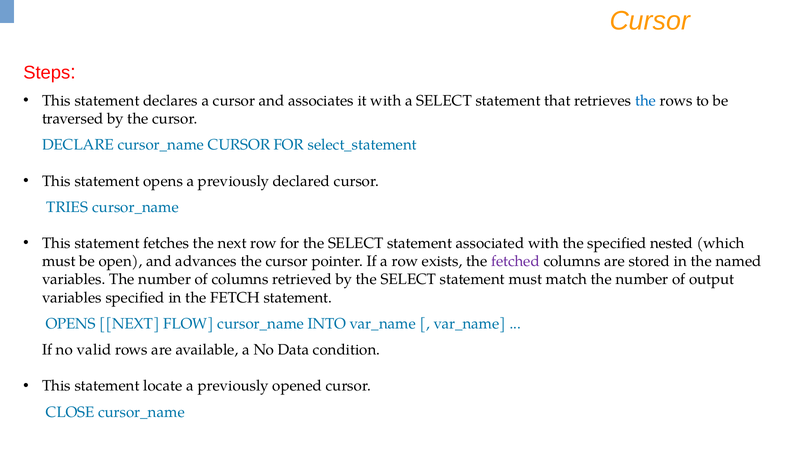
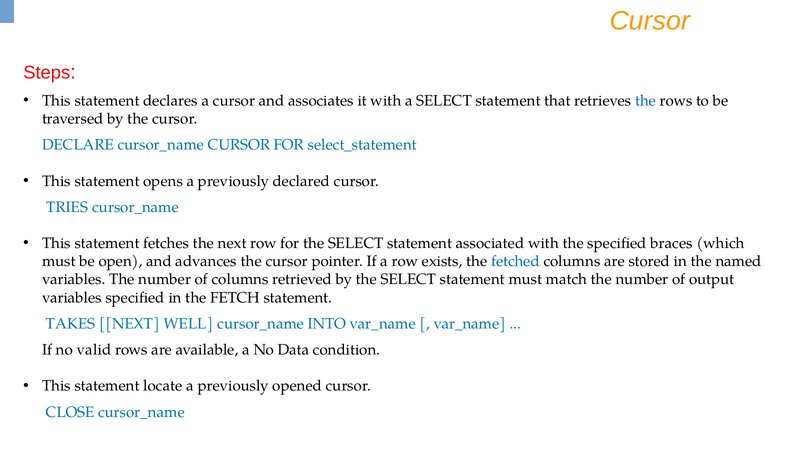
nested: nested -> braces
fetched colour: purple -> blue
OPENS at (71, 324): OPENS -> TAKES
FLOW: FLOW -> WELL
